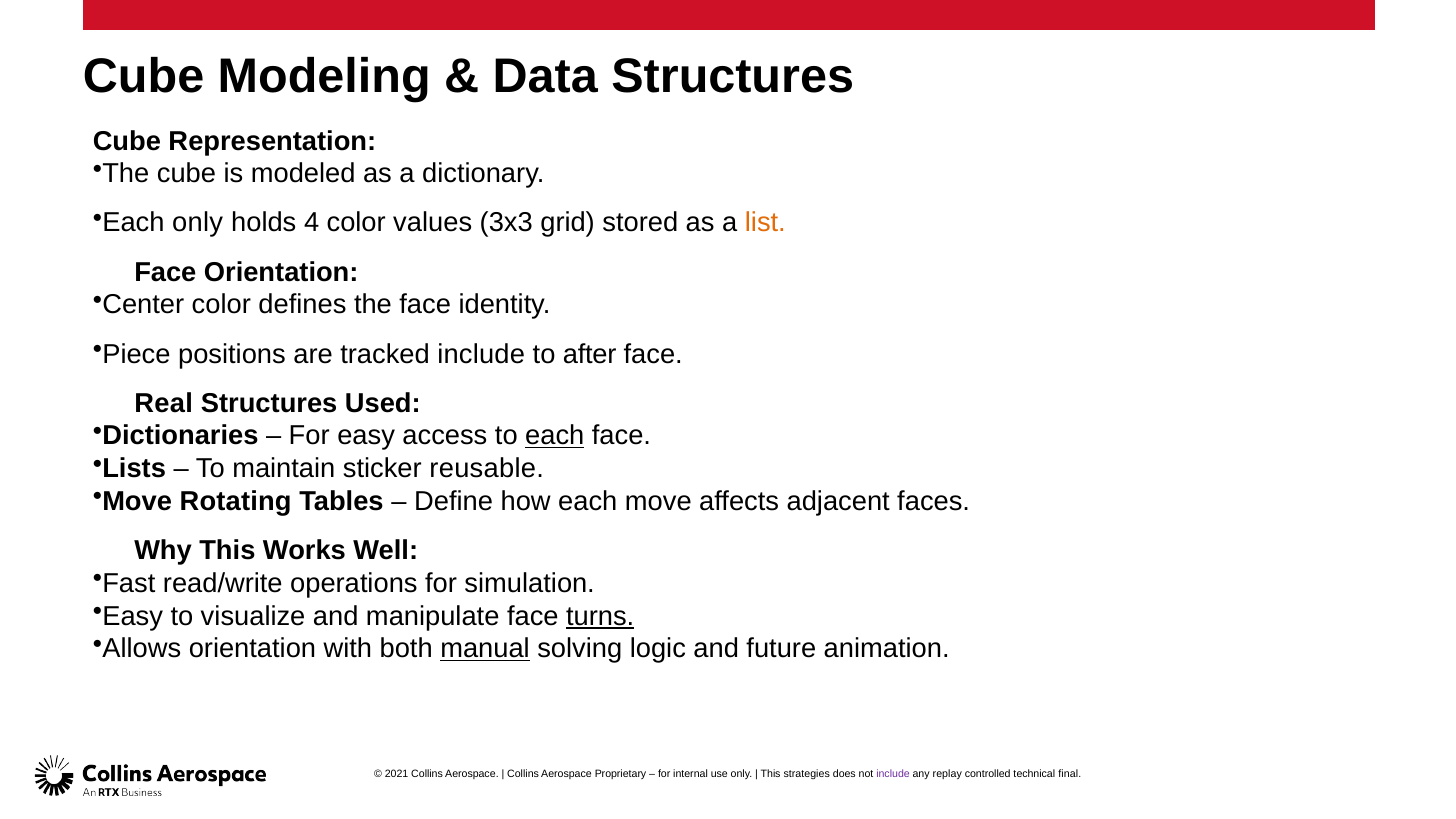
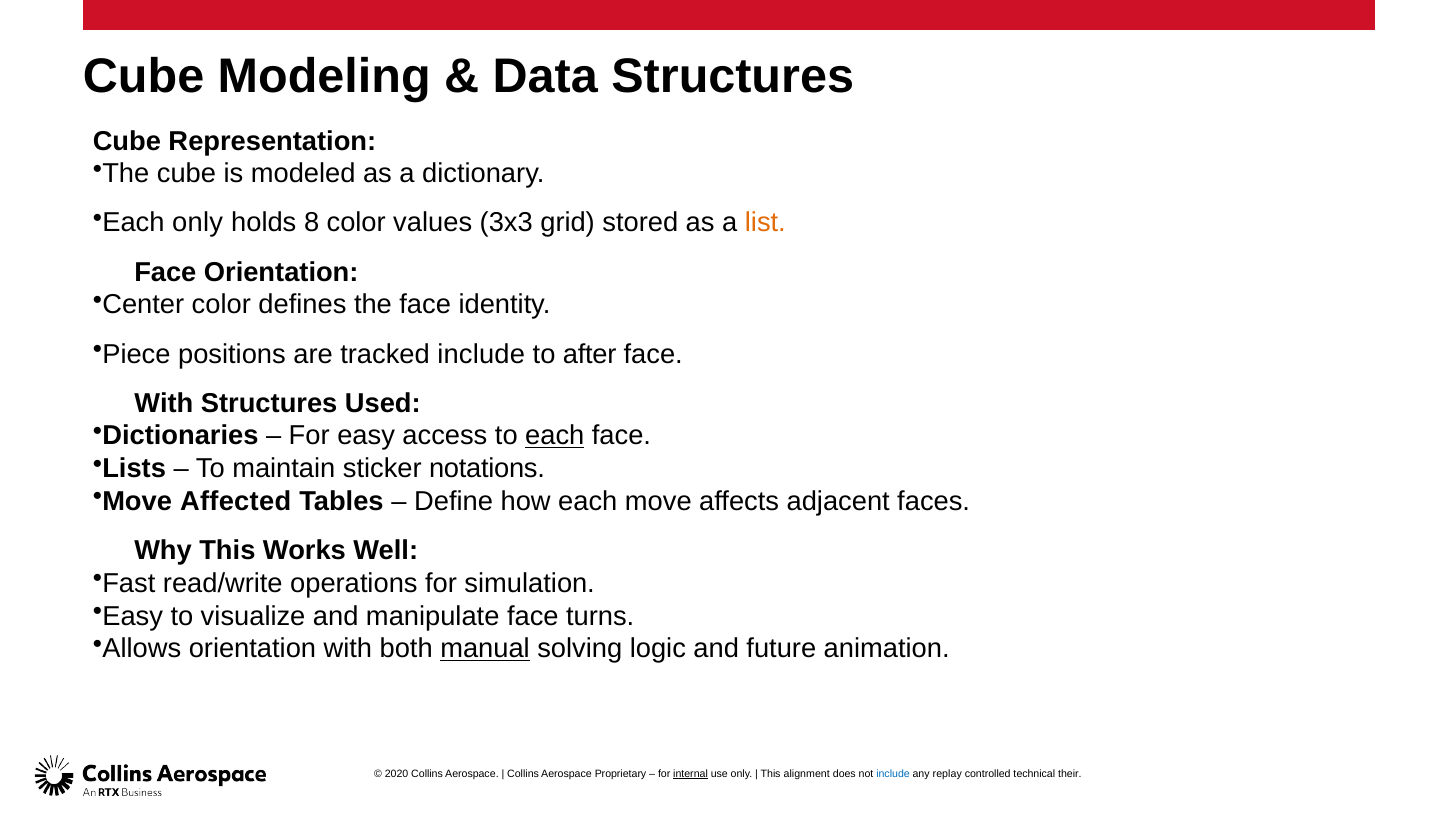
4: 4 -> 8
Real at (164, 403): Real -> With
reusable: reusable -> notations
Rotating: Rotating -> Affected
turns underline: present -> none
2021: 2021 -> 2020
internal underline: none -> present
strategies: strategies -> alignment
include at (893, 774) colour: purple -> blue
final: final -> their
